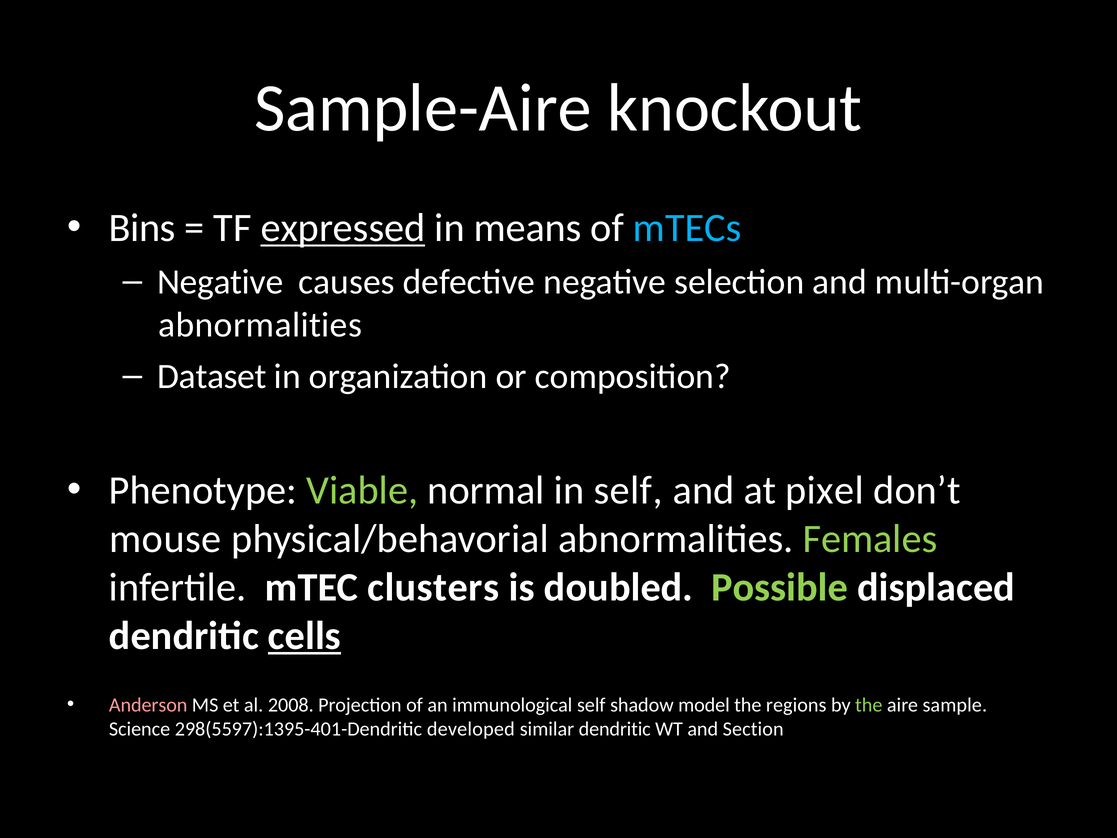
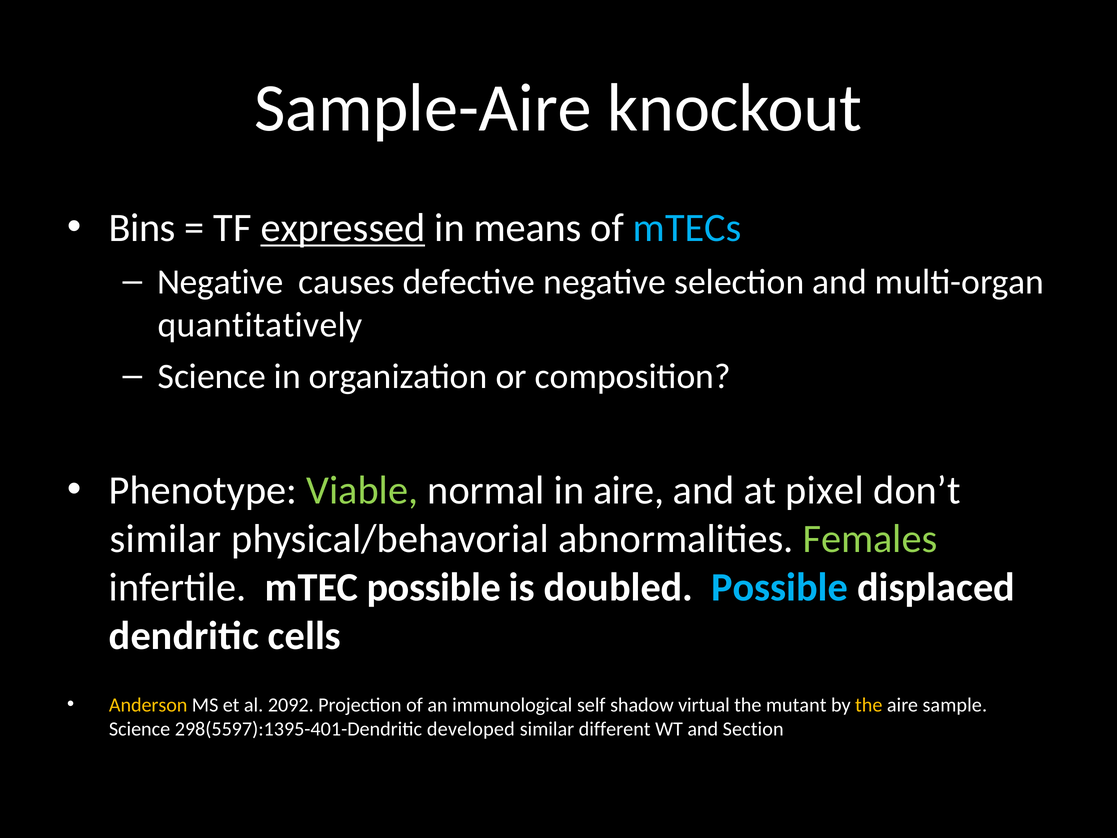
abnormalities at (260, 325): abnormalities -> quantitatively
Dataset at (212, 376): Dataset -> Science
in self: self -> aire
mouse at (165, 539): mouse -> similar
mTEC clusters: clusters -> possible
Possible at (780, 587) colour: light green -> light blue
cells underline: present -> none
Anderson colour: pink -> yellow
2008: 2008 -> 2092
model: model -> virtual
regions: regions -> mutant
the at (869, 705) colour: light green -> yellow
similar dendritic: dendritic -> different
